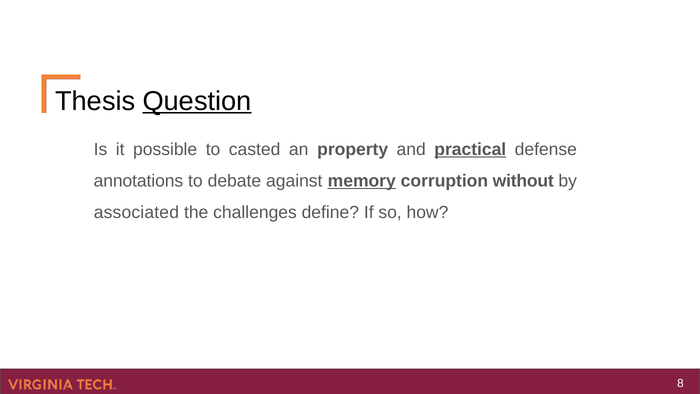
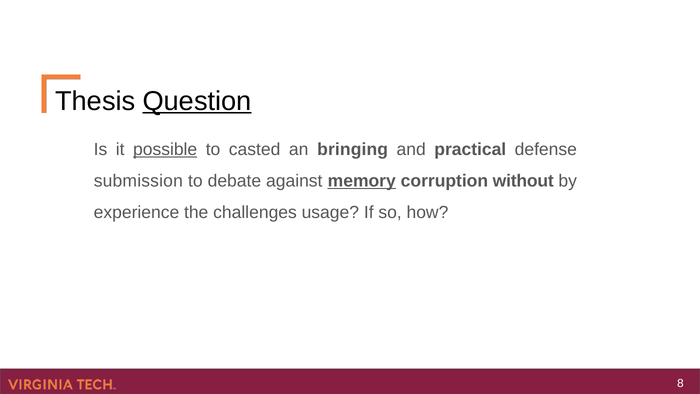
possible underline: none -> present
property: property -> bringing
practical underline: present -> none
annotations: annotations -> submission
associated: associated -> experience
define: define -> usage
